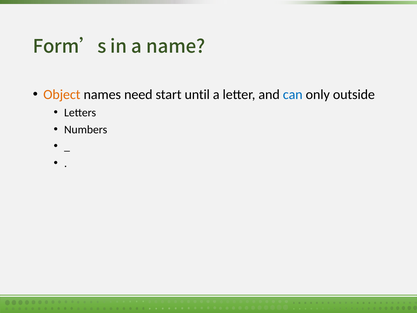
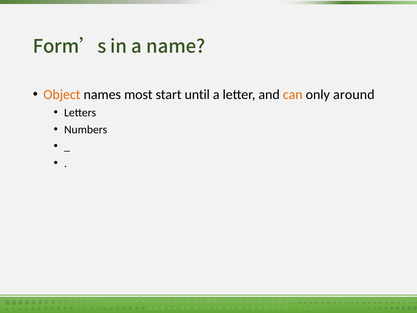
need: need -> most
can colour: blue -> orange
outside: outside -> around
